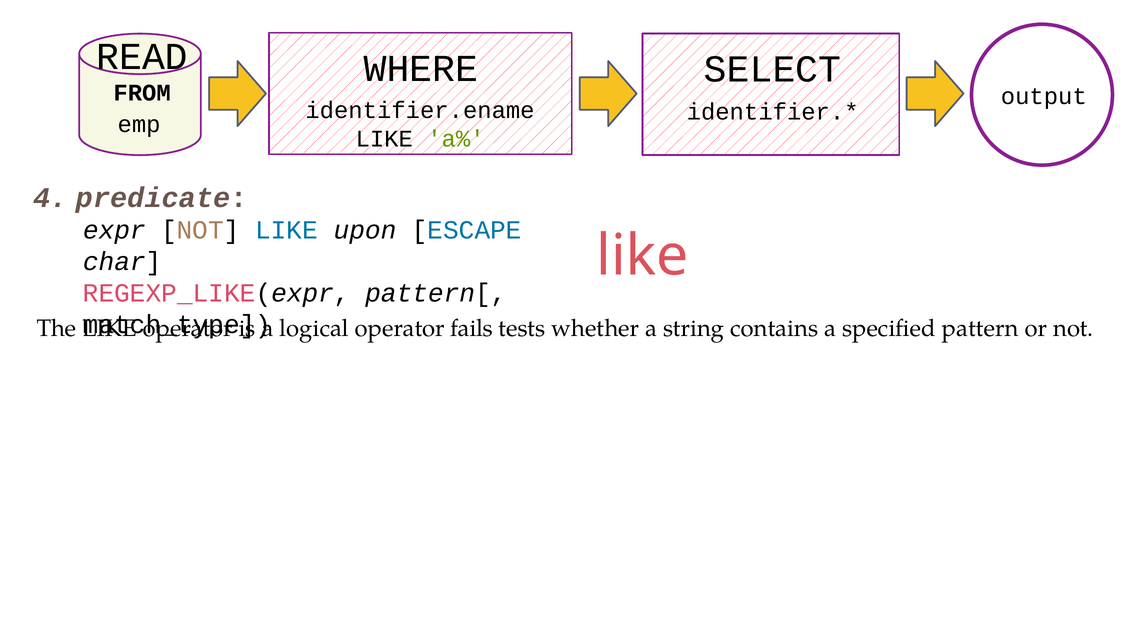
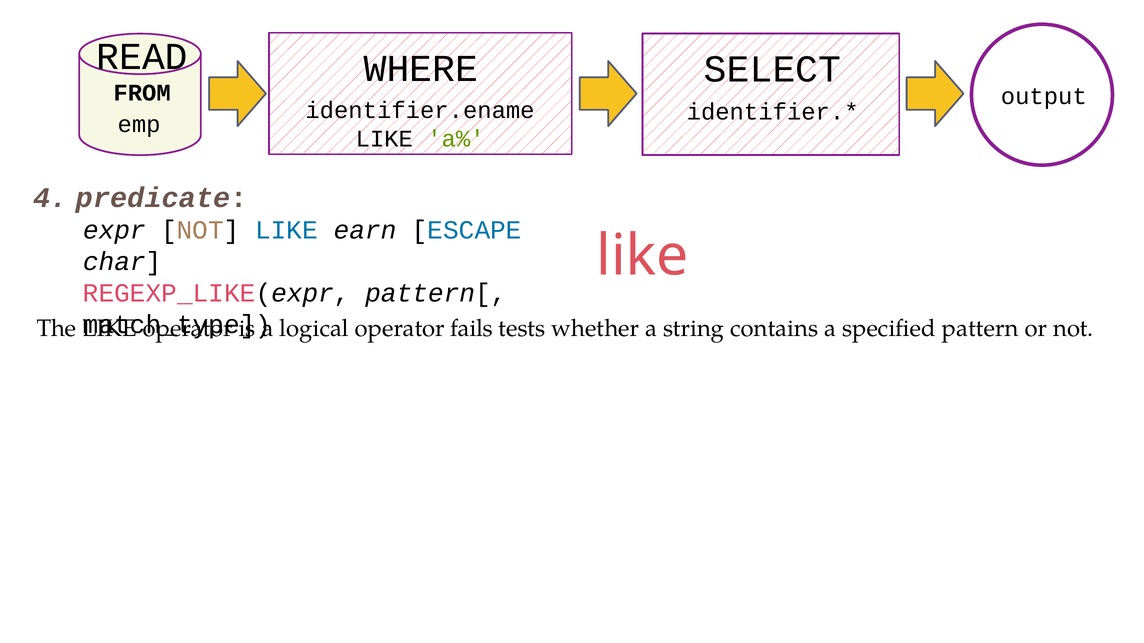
upon: upon -> earn
